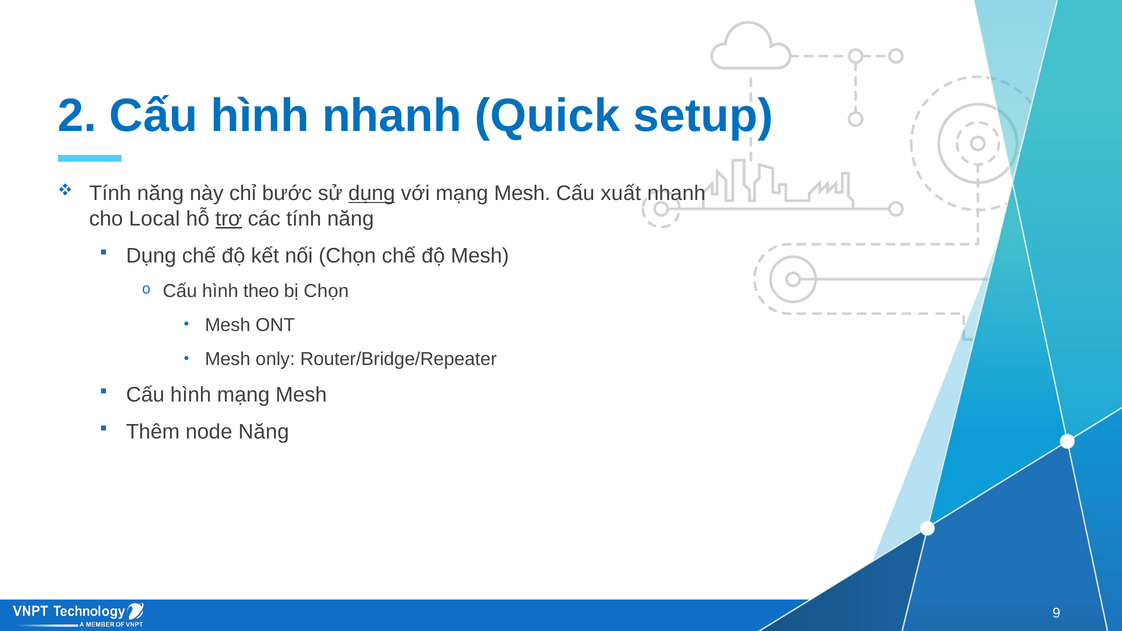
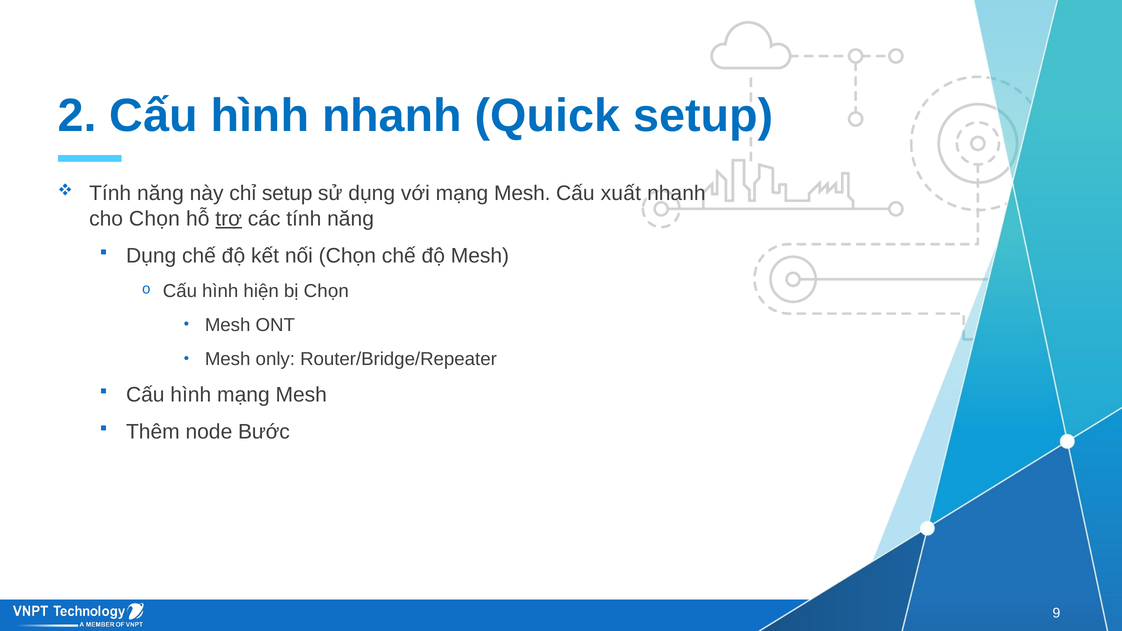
chỉ bước: bước -> setup
dụng at (372, 193) underline: present -> none
cho Local: Local -> Chọn
theo: theo -> hiện
node Năng: Năng -> Bước
